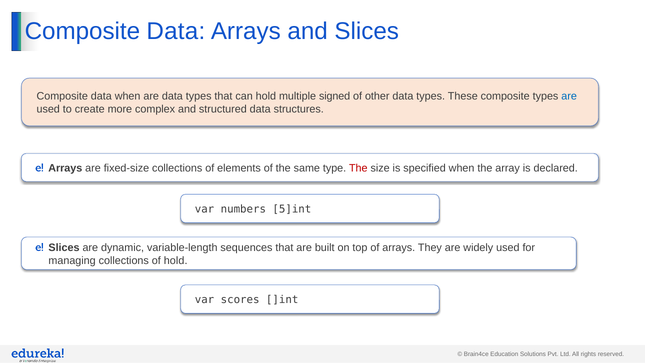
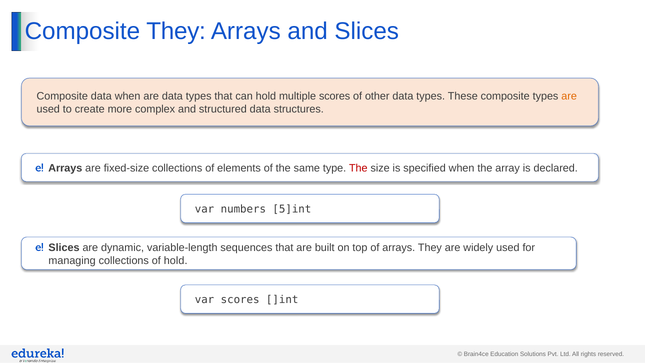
Data at (176, 31): Data -> They
multiple signed: signed -> scores
are at (569, 96) colour: blue -> orange
